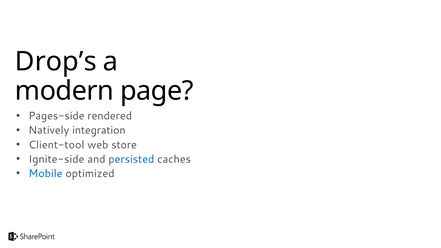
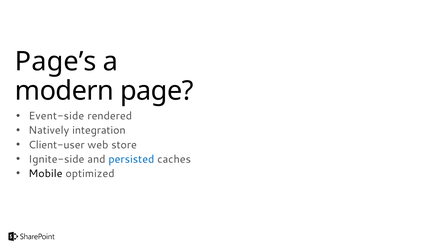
Drop’s: Drop’s -> Page’s
Pages-side: Pages-side -> Event-side
Client-tool: Client-tool -> Client-user
Mobile colour: blue -> black
